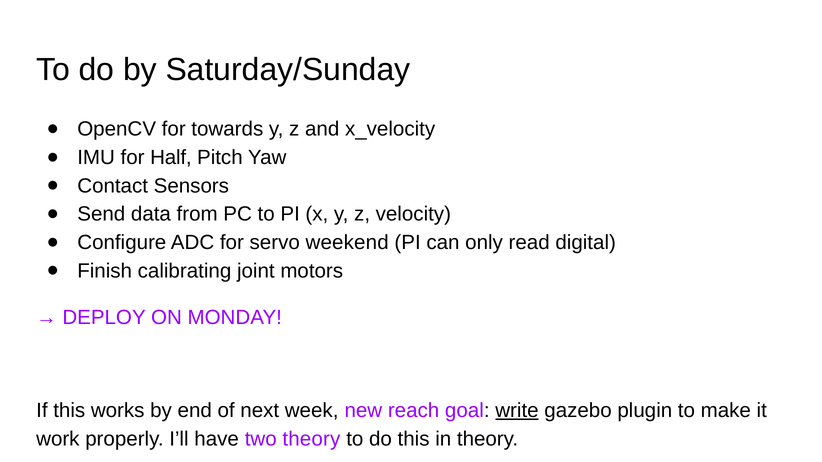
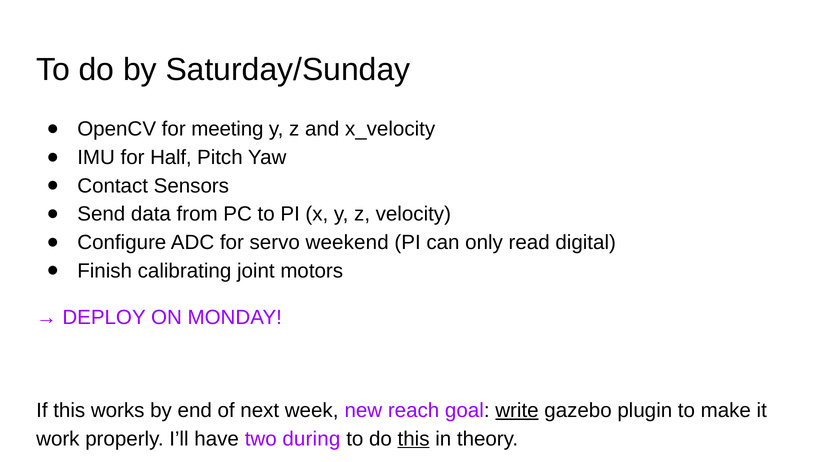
towards: towards -> meeting
two theory: theory -> during
this at (414, 439) underline: none -> present
